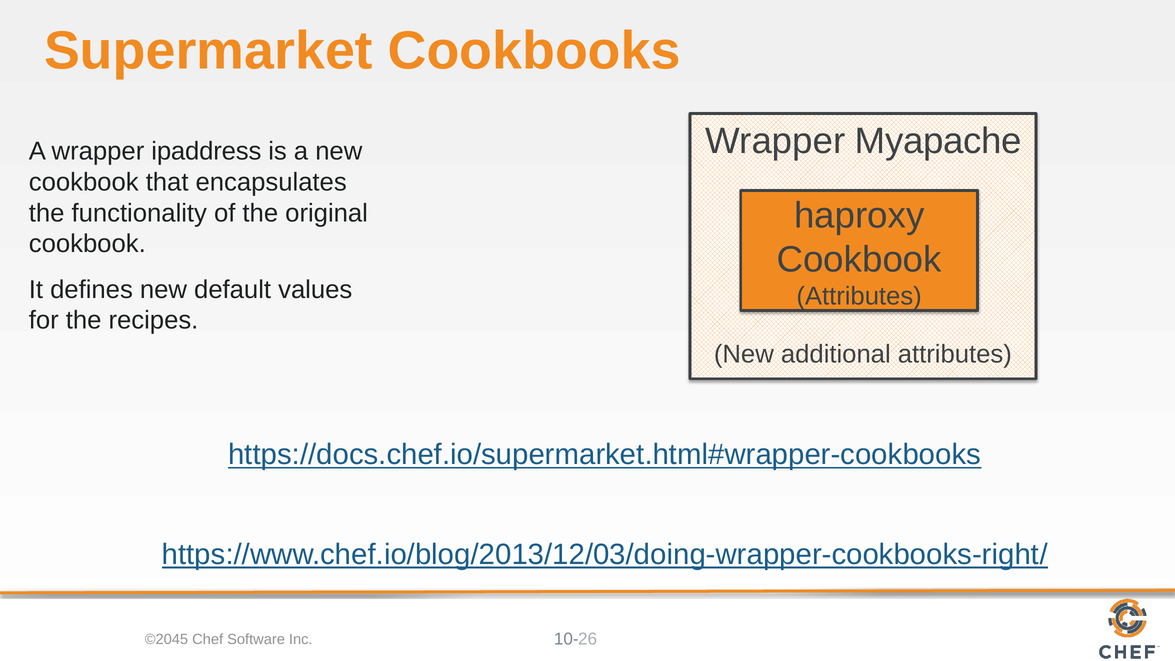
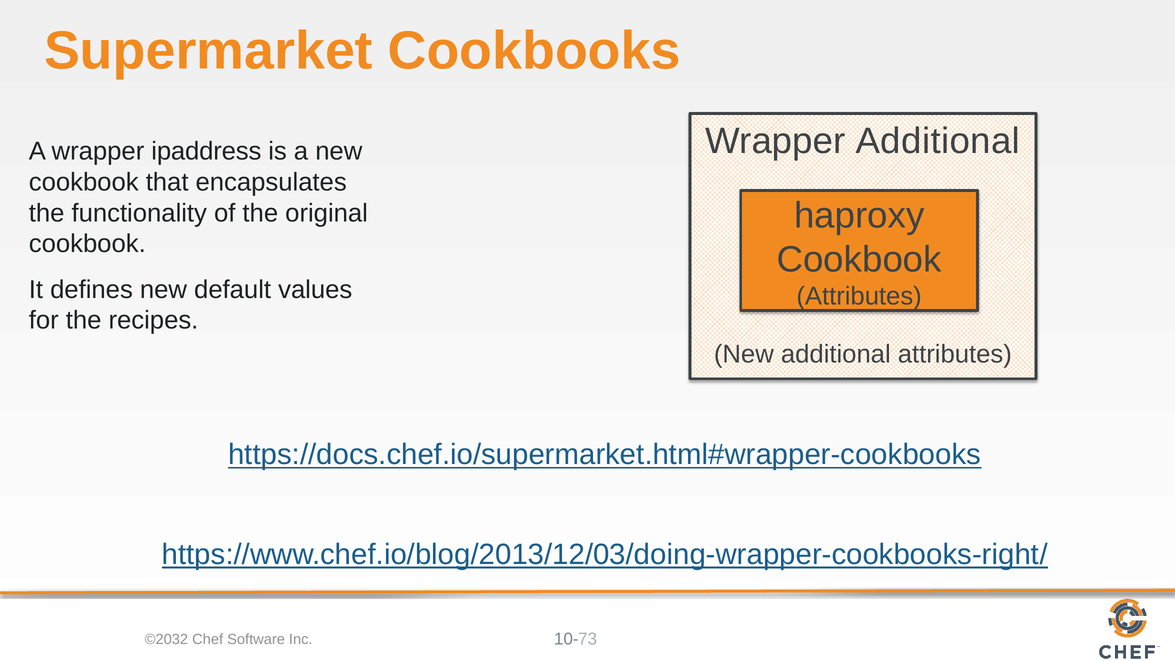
Wrapper Myapache: Myapache -> Additional
©2045: ©2045 -> ©2032
26: 26 -> 73
